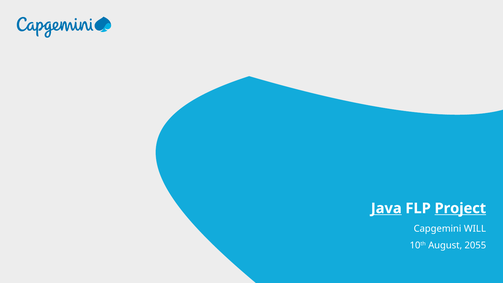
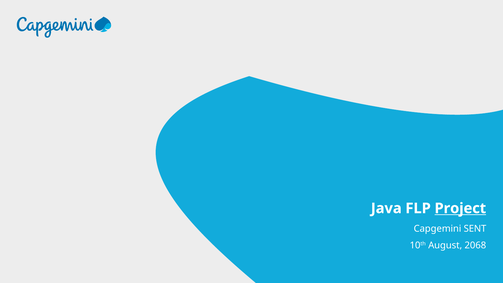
Java underline: present -> none
WILL: WILL -> SENT
2055: 2055 -> 2068
